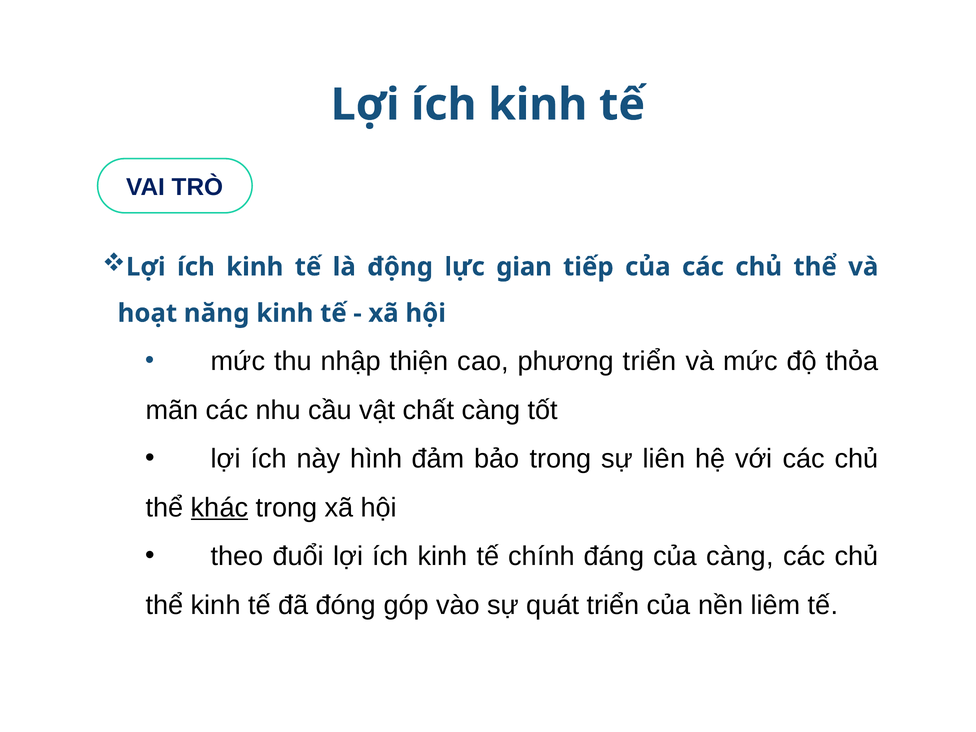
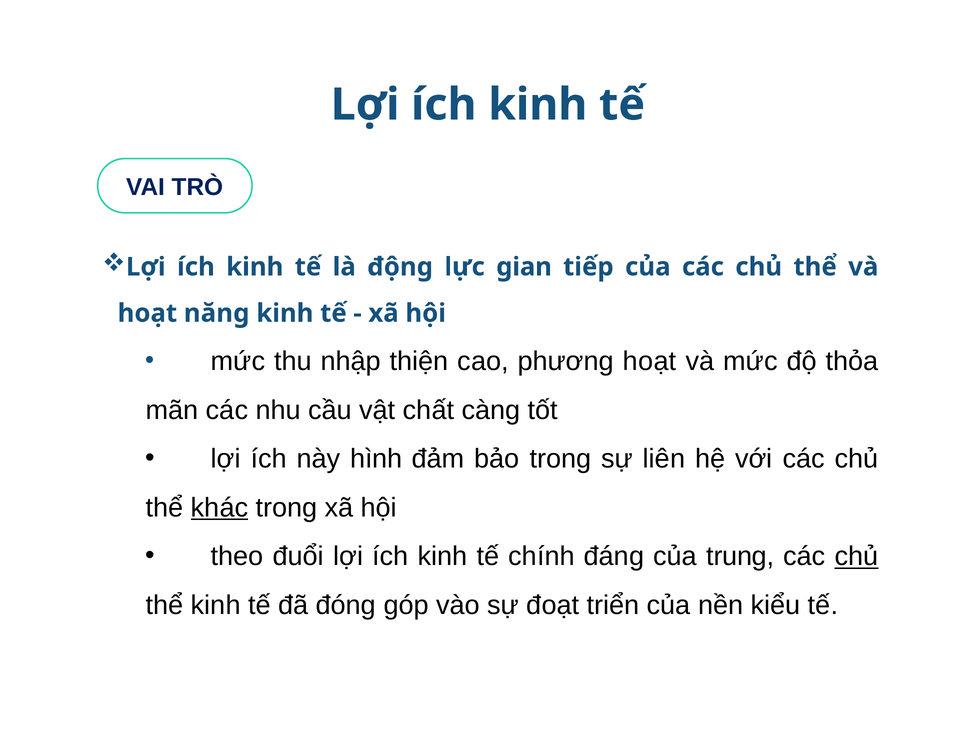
phương triển: triển -> hoạt
của càng: càng -> trung
chủ at (856, 556) underline: none -> present
quát: quát -> đoạt
liêm: liêm -> kiểu
